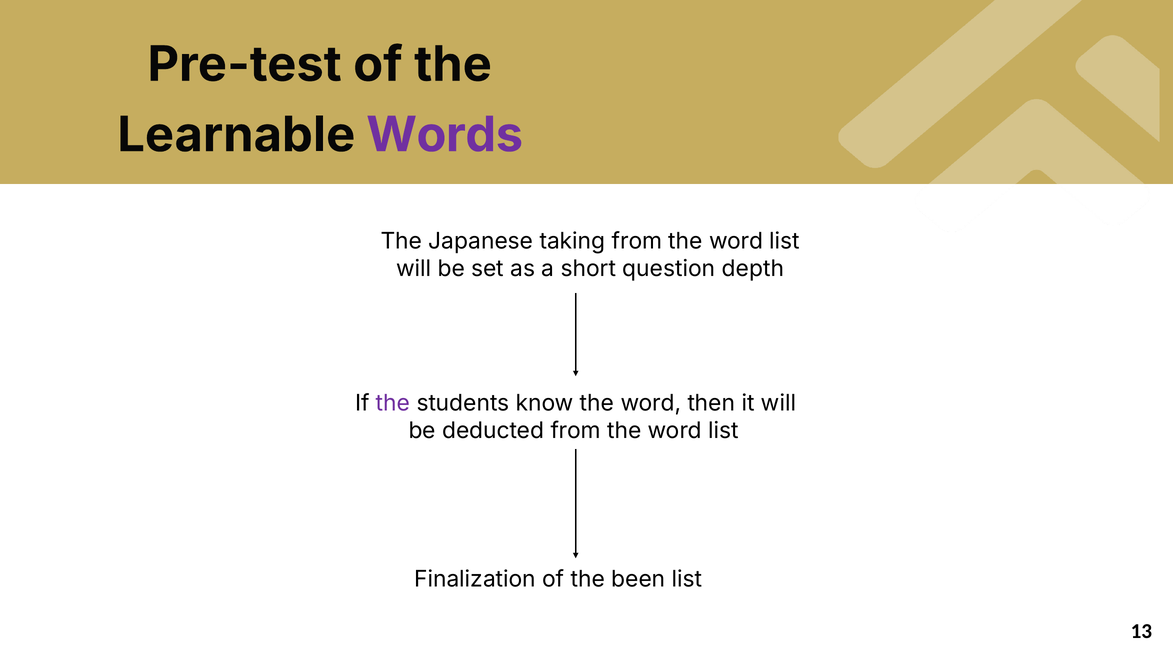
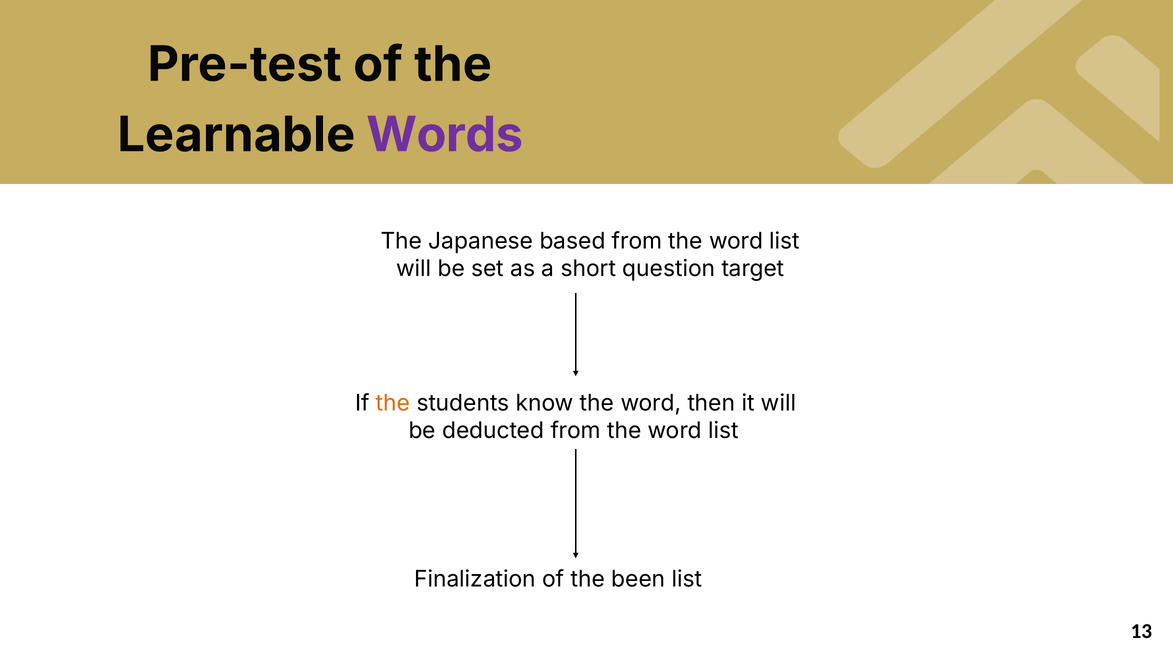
taking: taking -> based
depth: depth -> target
the at (393, 403) colour: purple -> orange
